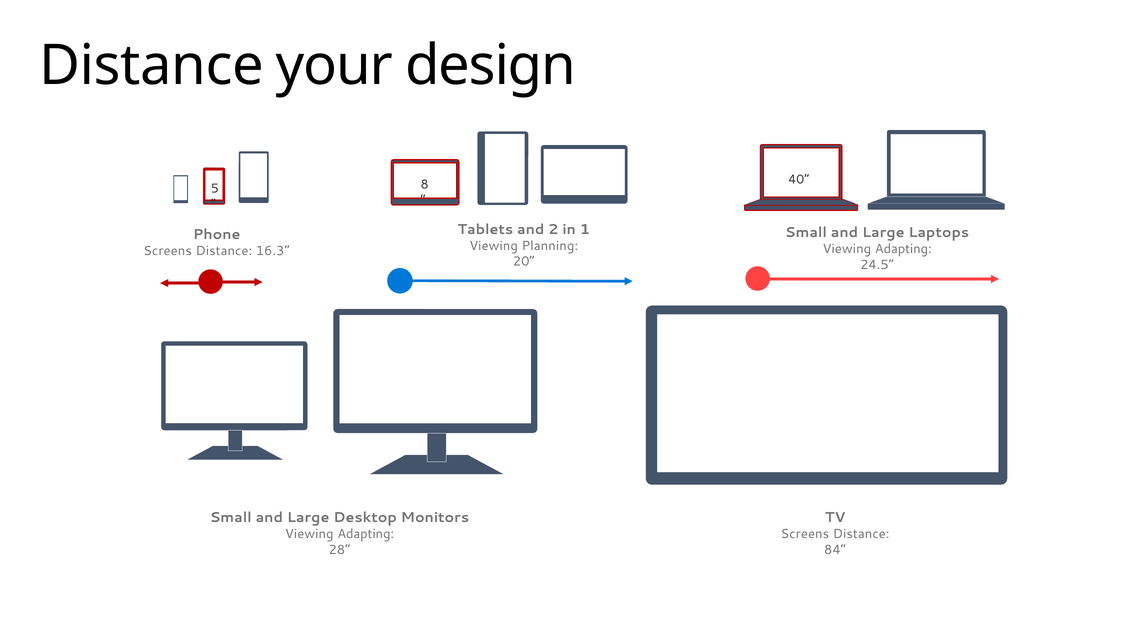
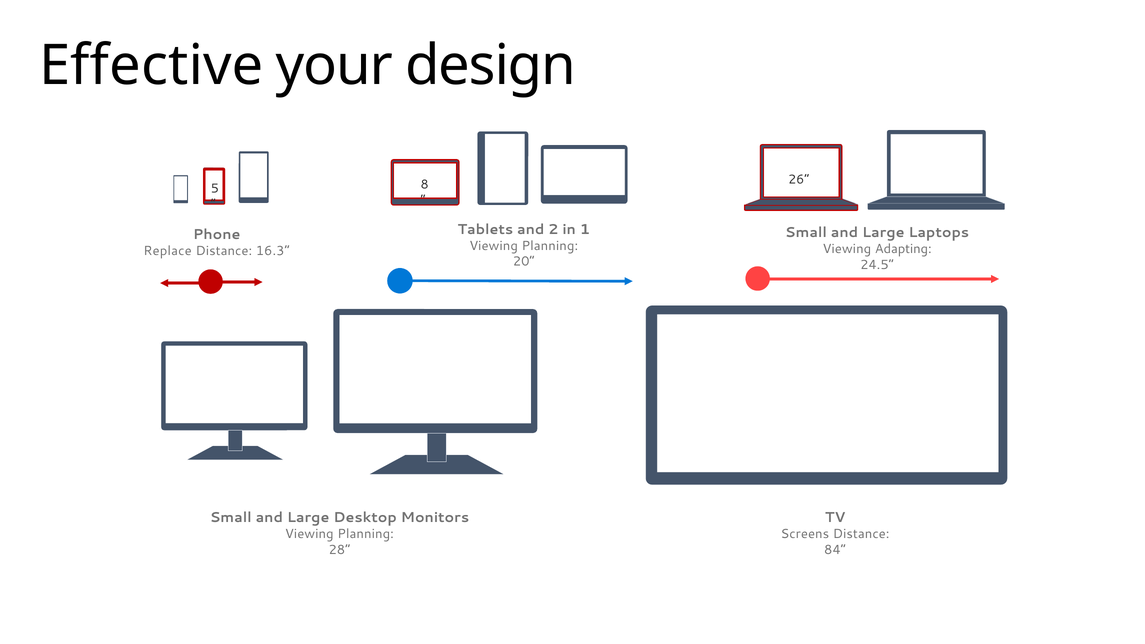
Distance at (152, 66): Distance -> Effective
40: 40 -> 26
Screens at (168, 251): Screens -> Replace
Adapting at (366, 534): Adapting -> Planning
